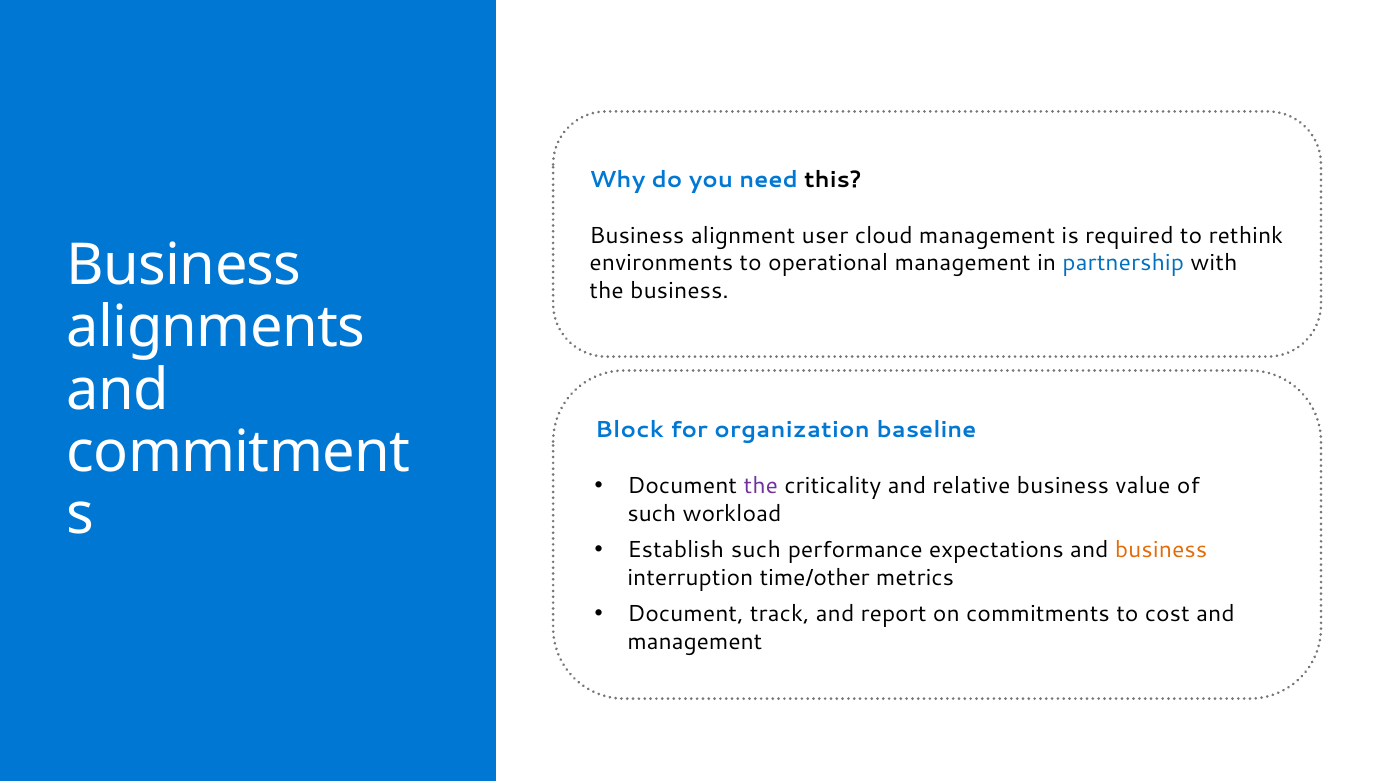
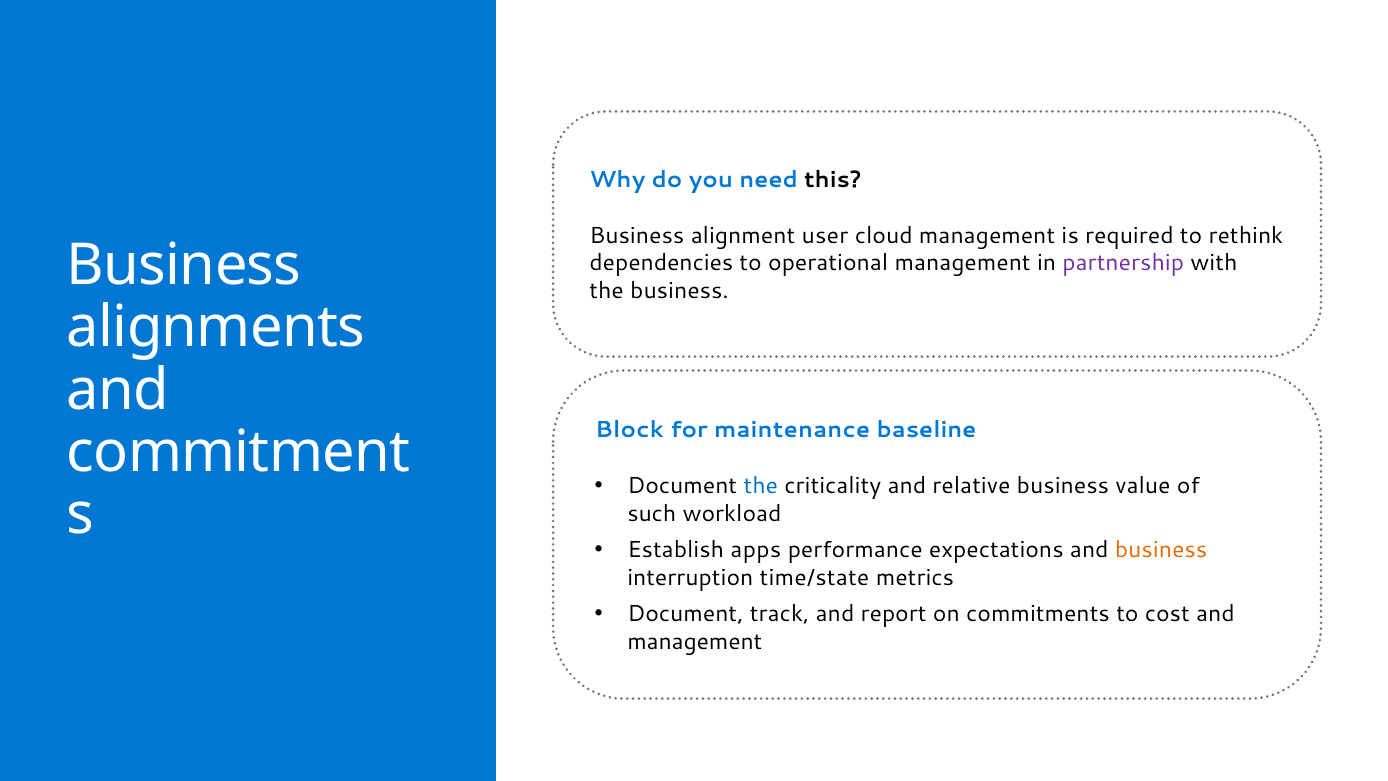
environments: environments -> dependencies
partnership colour: blue -> purple
organization: organization -> maintenance
the at (761, 486) colour: purple -> blue
Establish such: such -> apps
time/other: time/other -> time/state
